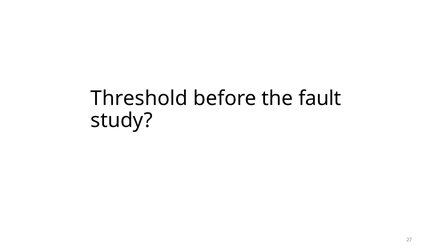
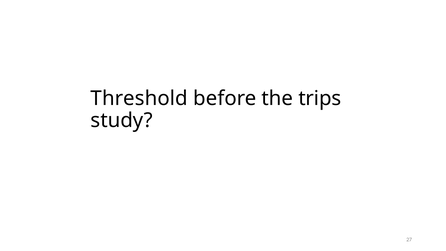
fault: fault -> trips
